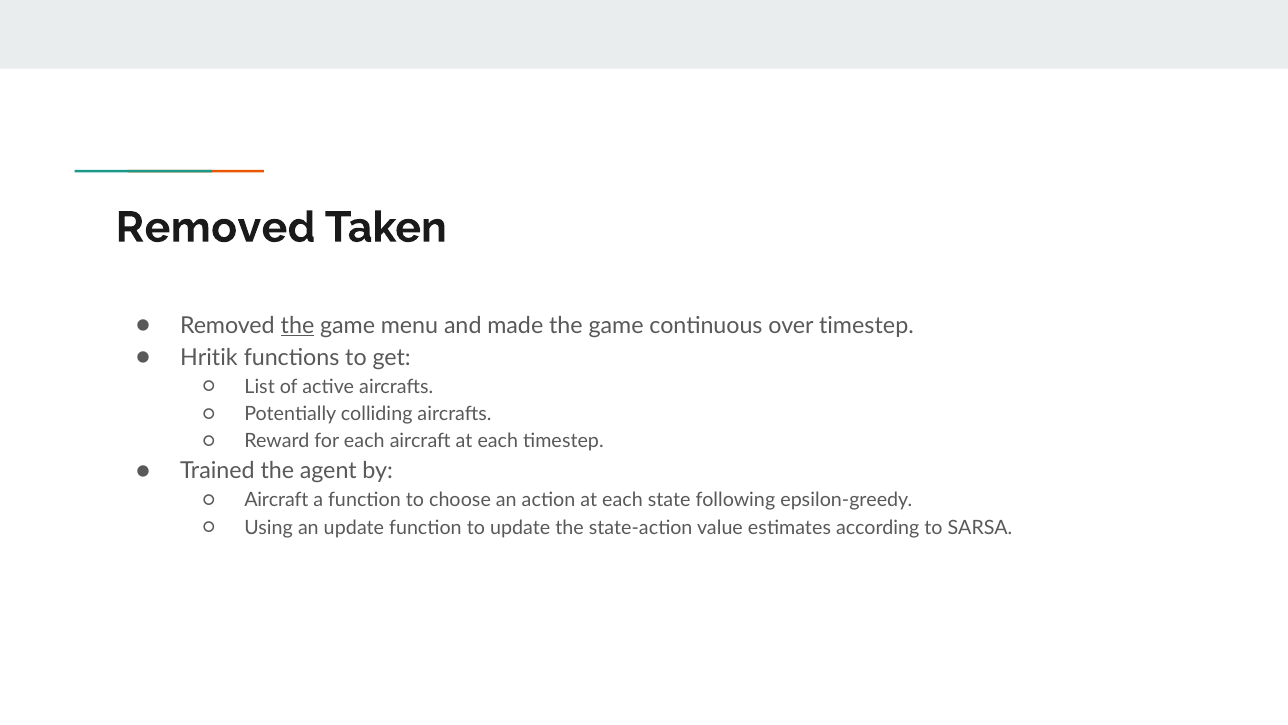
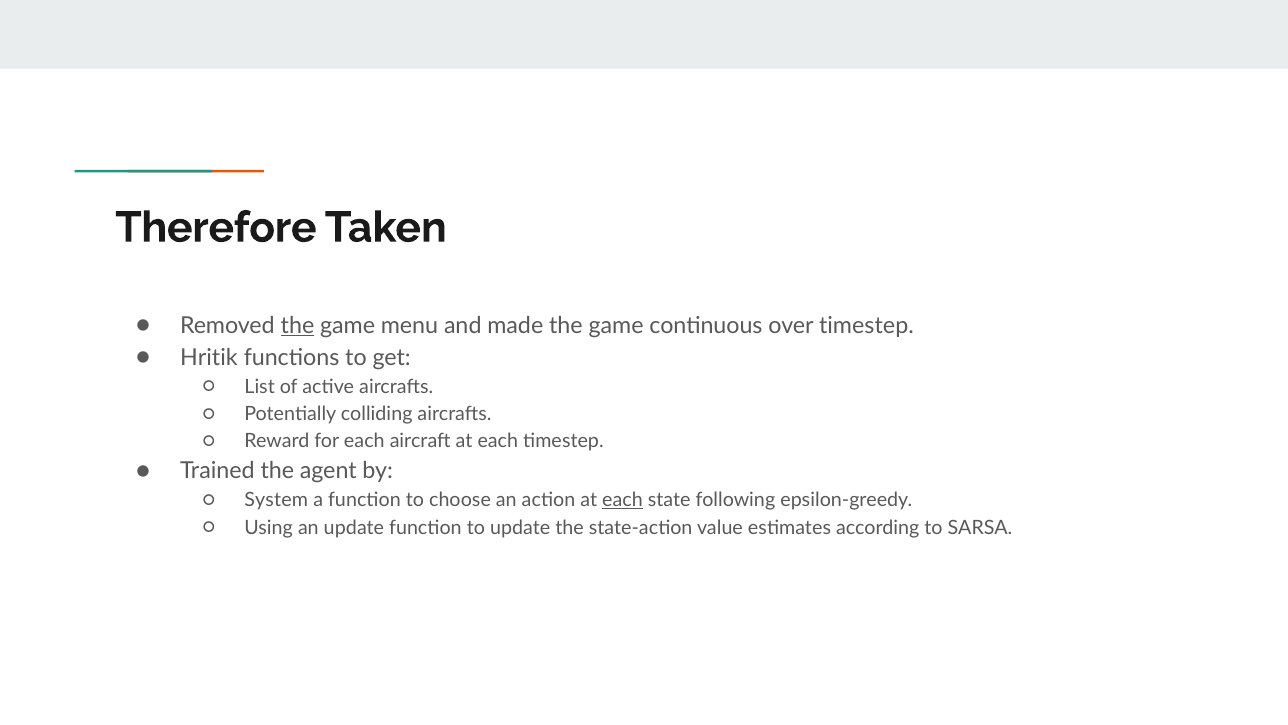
Removed at (216, 227): Removed -> Therefore
Aircraft at (276, 500): Aircraft -> System
each at (622, 500) underline: none -> present
